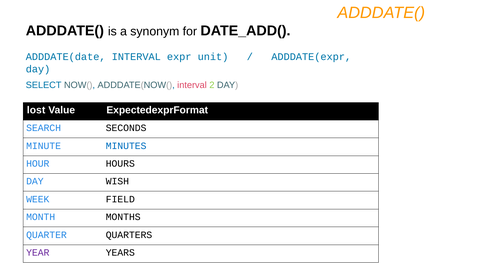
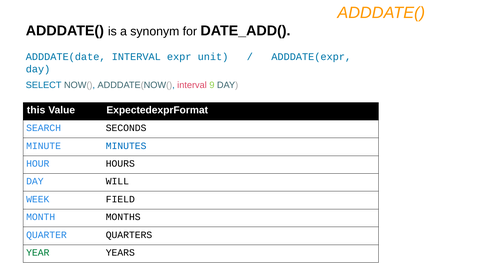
2: 2 -> 9
lost: lost -> this
WISH: WISH -> WILL
YEAR colour: purple -> green
